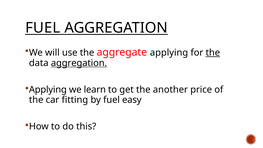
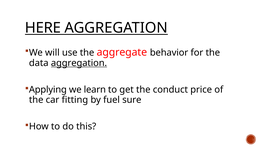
FUEL at (43, 28): FUEL -> HERE
aggregate applying: applying -> behavior
the at (213, 53) underline: present -> none
another: another -> conduct
easy: easy -> sure
